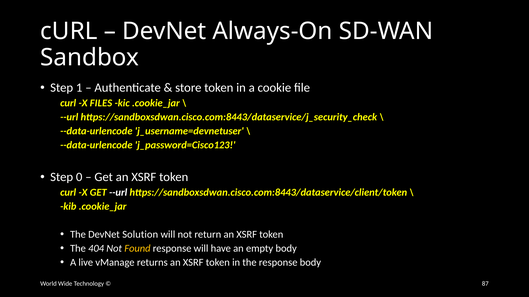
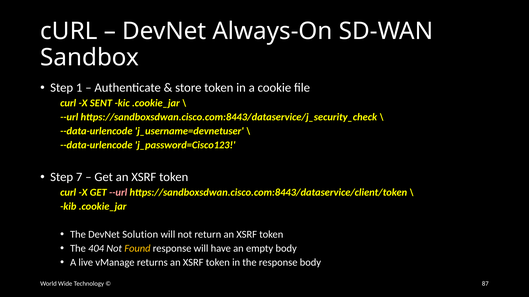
FILES: FILES -> SENT
0: 0 -> 7
--url at (118, 193) colour: white -> pink
